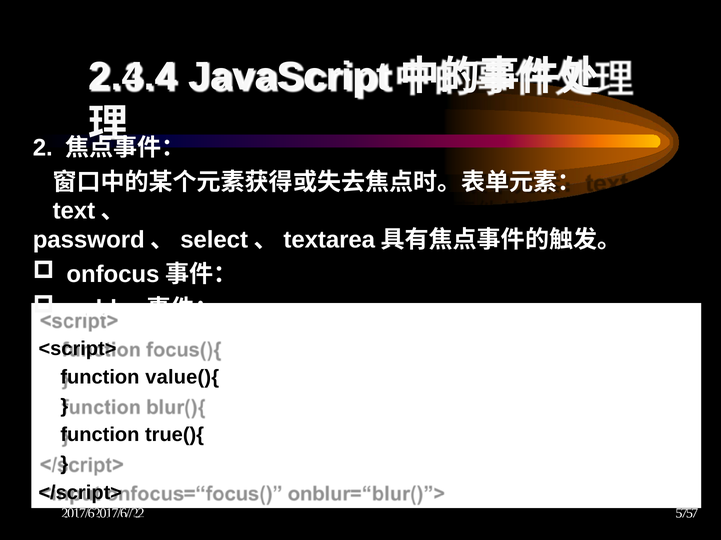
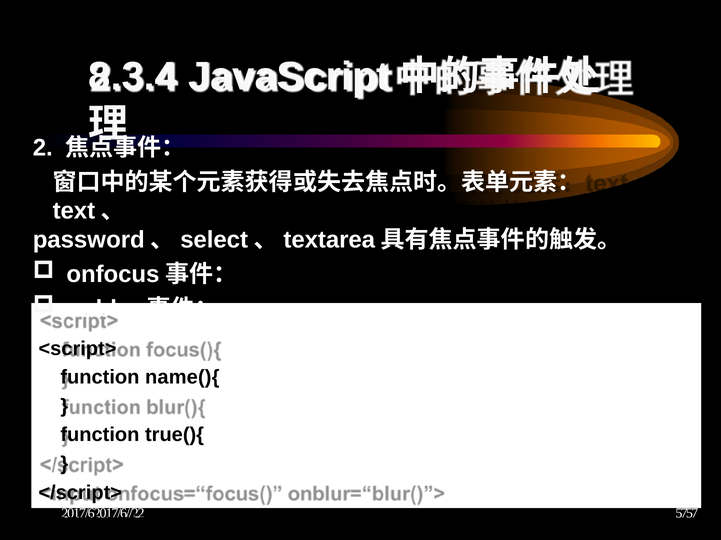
2.4.4: 2.4.4 -> 8.3.4
value(){: value(){ -> name(){
